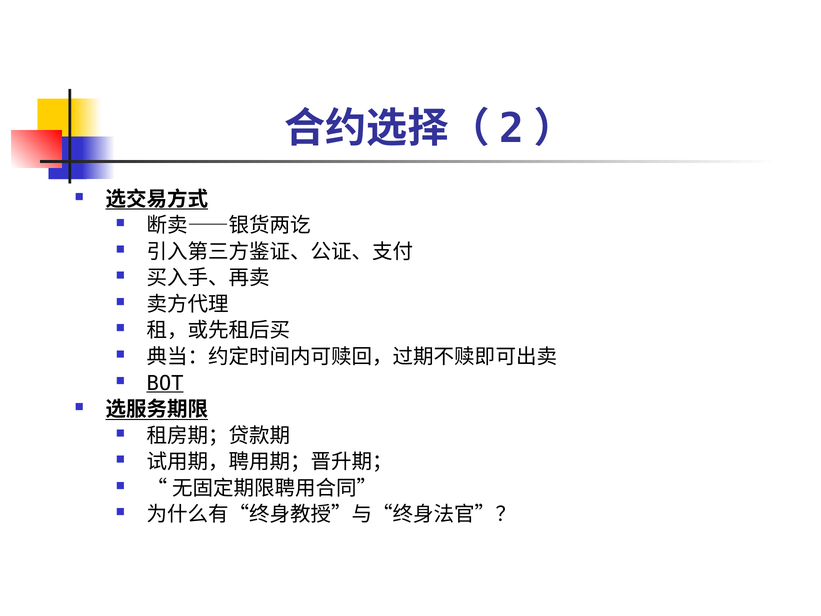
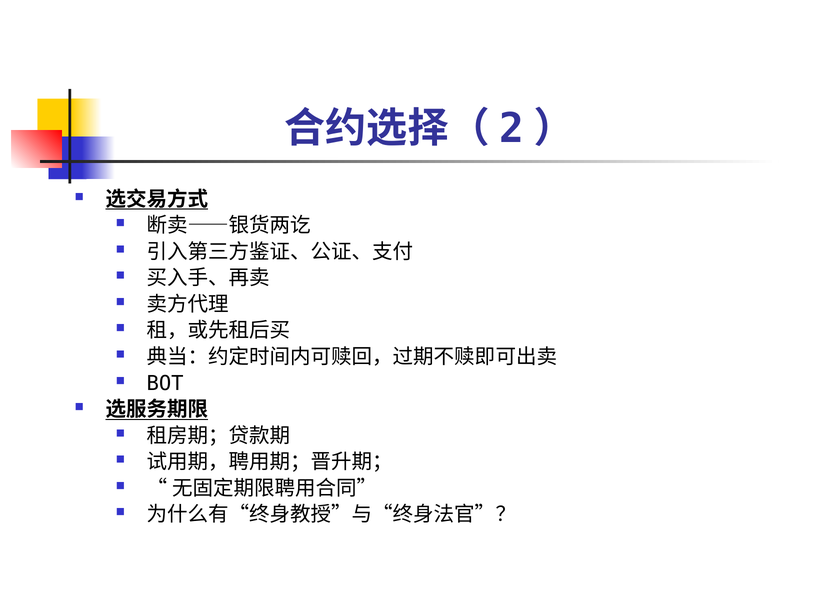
BOT underline: present -> none
